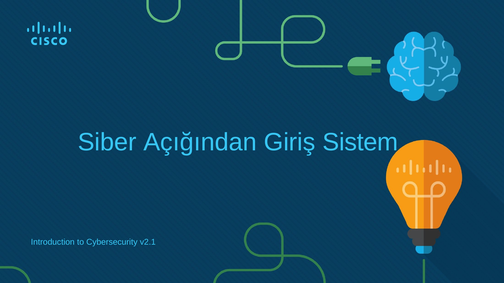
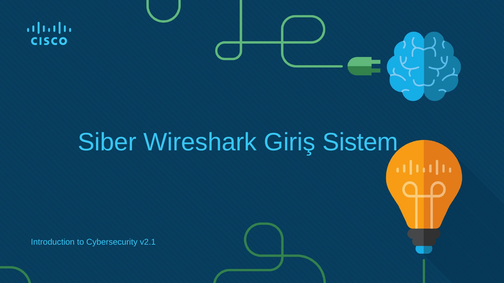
Açığından: Açığından -> Wireshark
